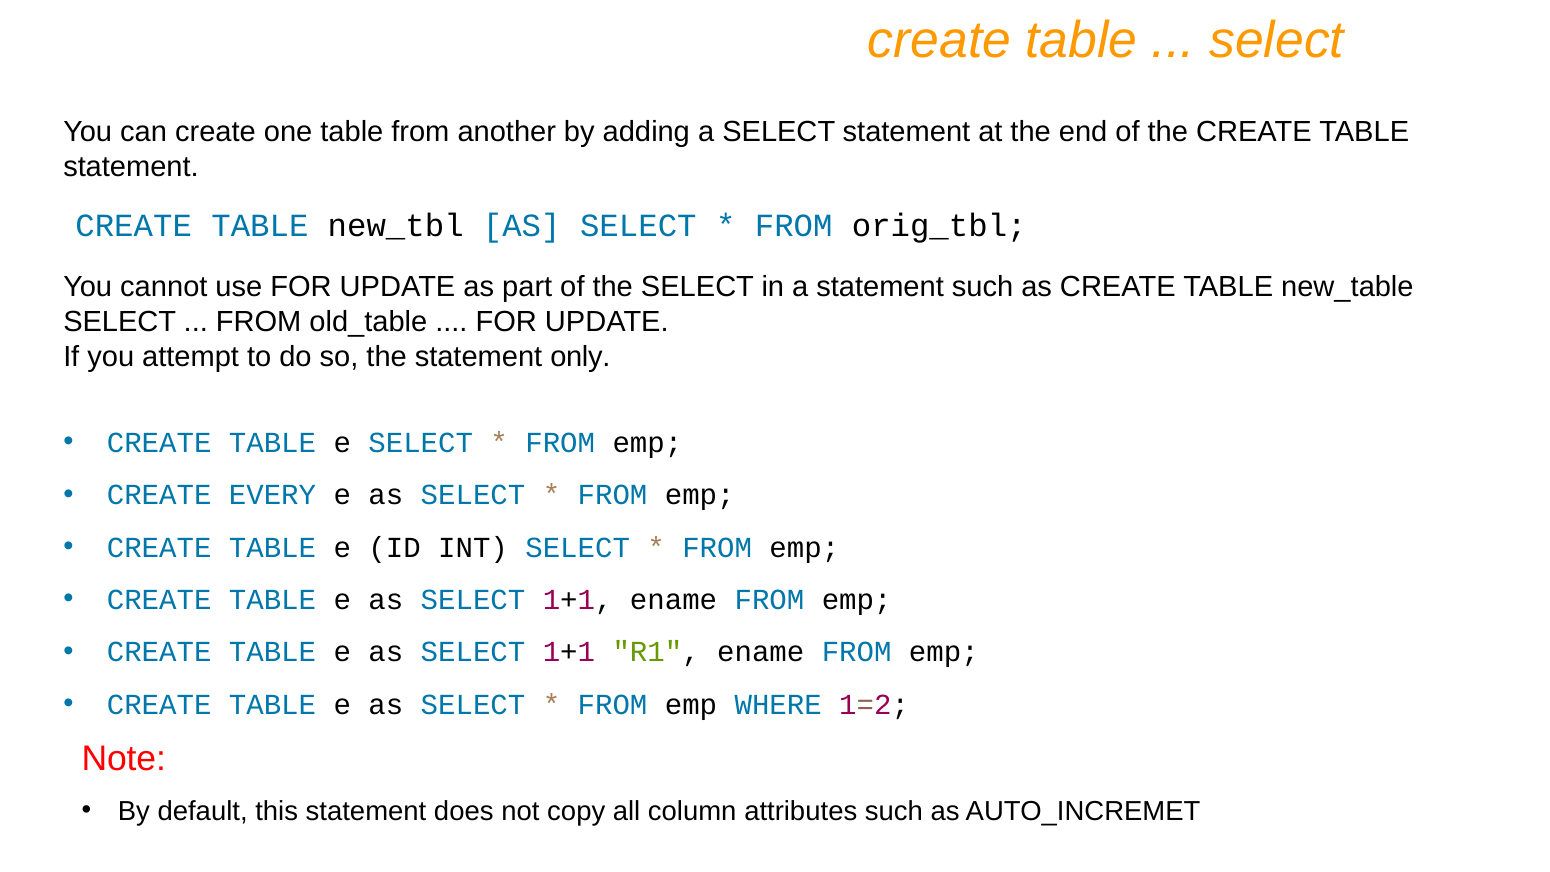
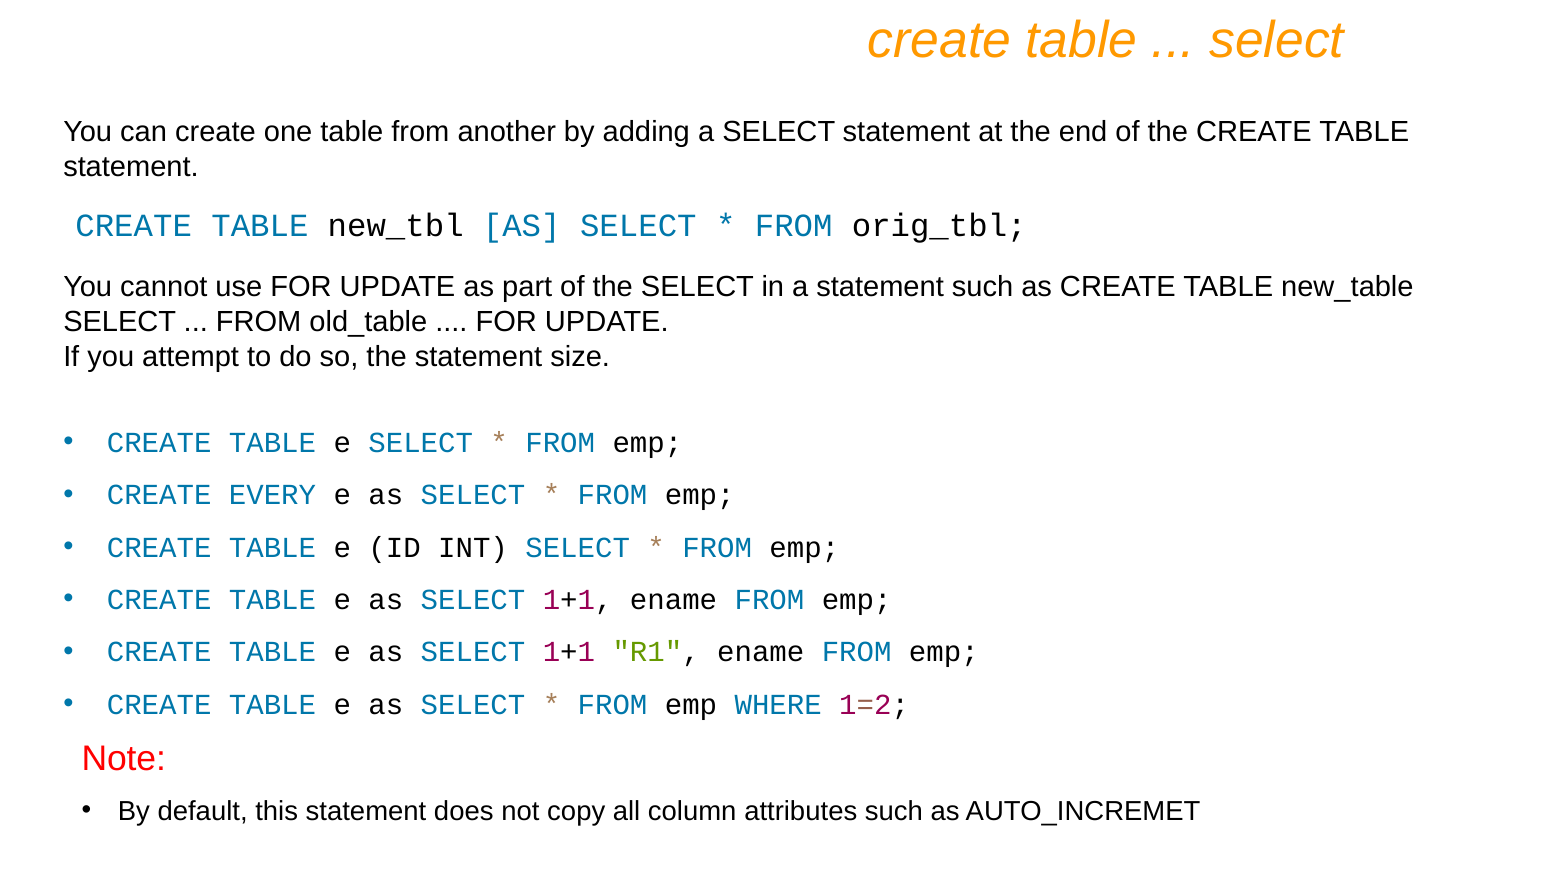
only: only -> size
